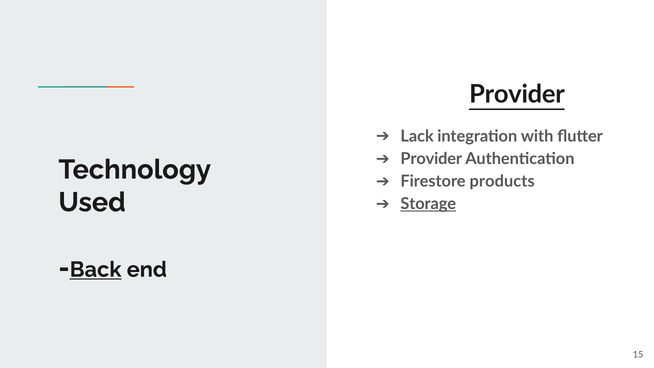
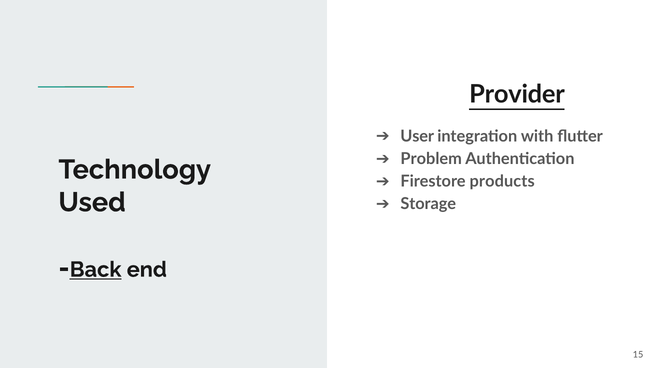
Lack: Lack -> User
Provider at (431, 159): Provider -> Problem
Storage underline: present -> none
